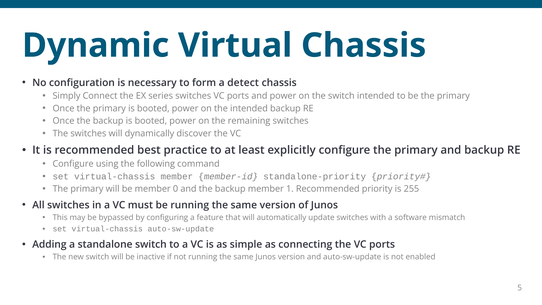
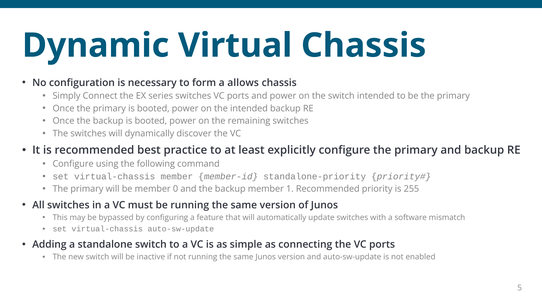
detect: detect -> allows
